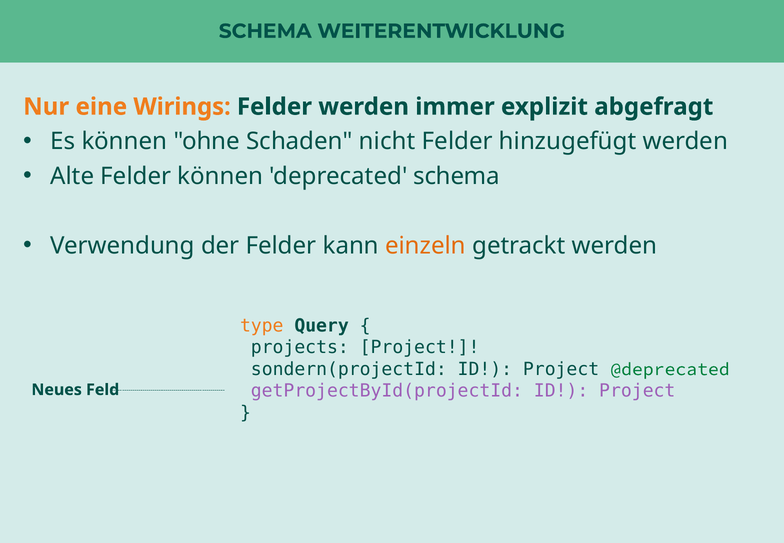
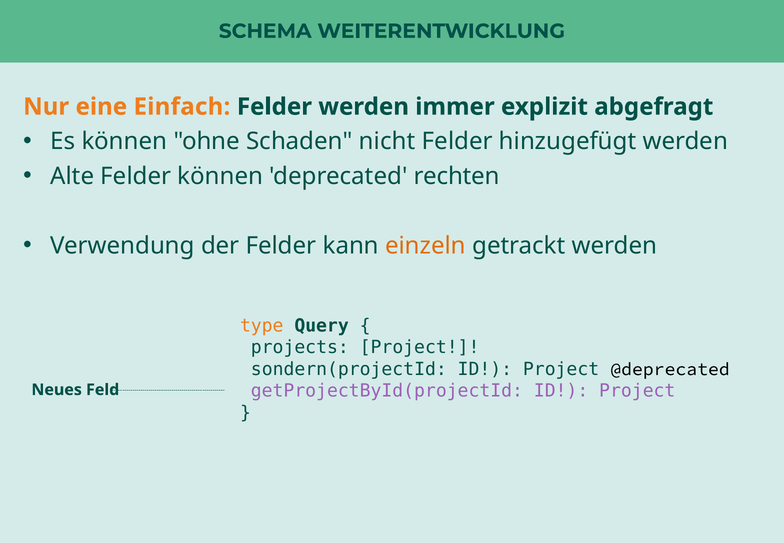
Wirings: Wirings -> Einfach
deprecated schema: schema -> rechten
@deprecated colour: green -> black
